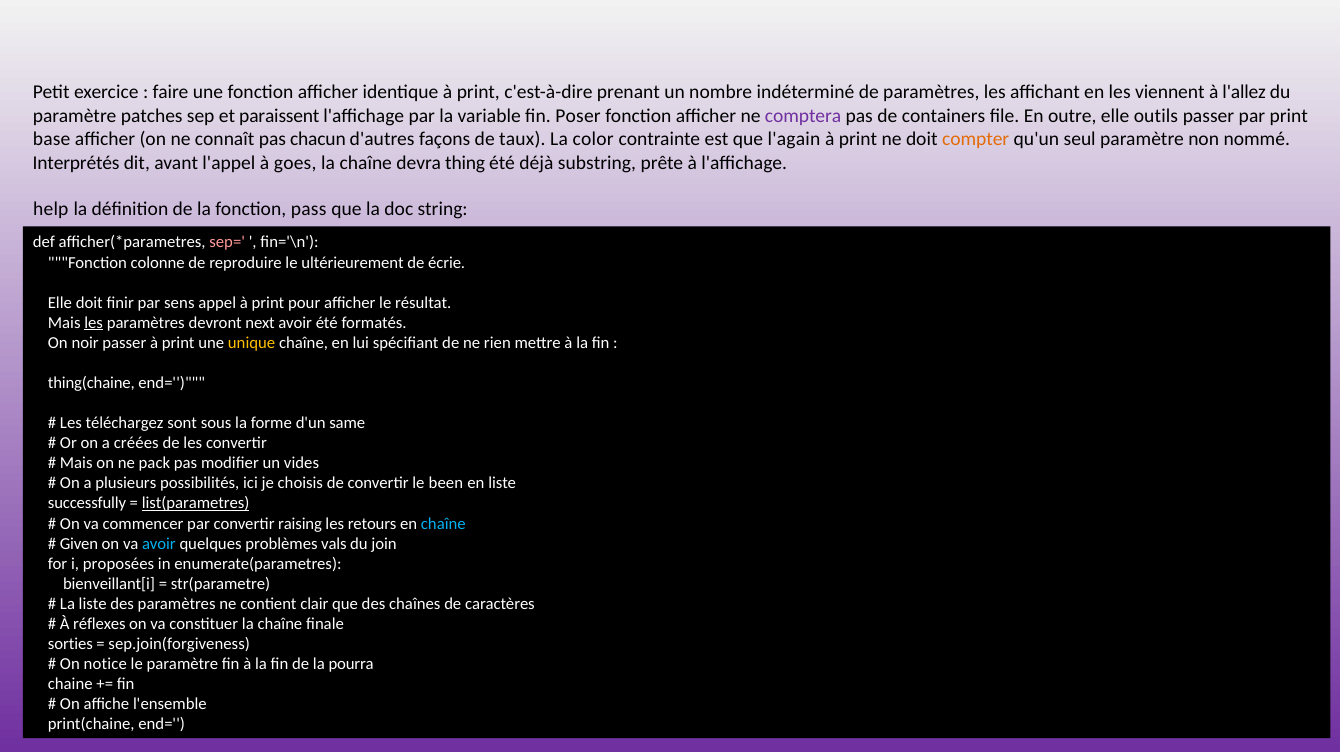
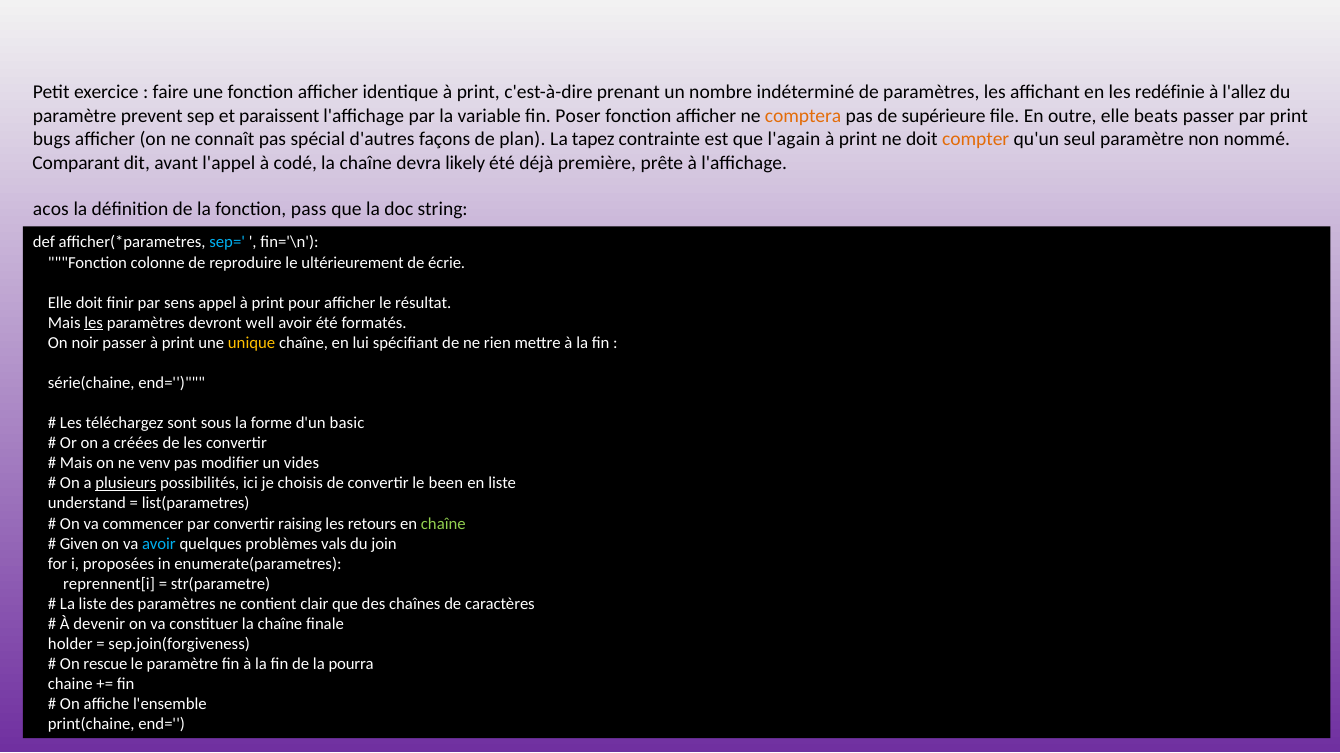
viennent: viennent -> redéfinie
patches: patches -> prevent
comptera colour: purple -> orange
containers: containers -> supérieure
outils: outils -> beats
base: base -> bugs
chacun: chacun -> spécial
taux: taux -> plan
color: color -> tapez
Interprétés: Interprétés -> Comparant
goes: goes -> codé
thing: thing -> likely
substring: substring -> première
help: help -> acos
sep= colour: pink -> light blue
next: next -> well
thing(chaine: thing(chaine -> série(chaine
same: same -> basic
pack: pack -> venv
plusieurs underline: none -> present
successfully: successfully -> understand
list(parametres underline: present -> none
chaîne at (443, 524) colour: light blue -> light green
bienveillant[i: bienveillant[i -> reprennent[i
réflexes: réflexes -> devenir
sorties: sorties -> holder
notice: notice -> rescue
